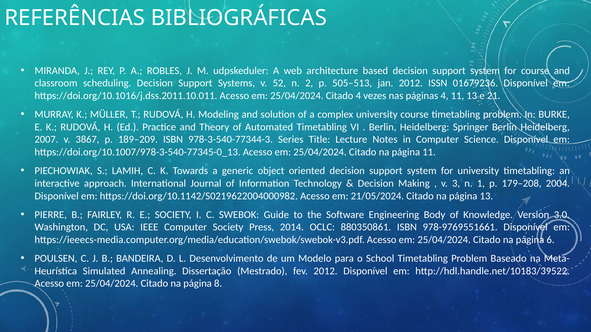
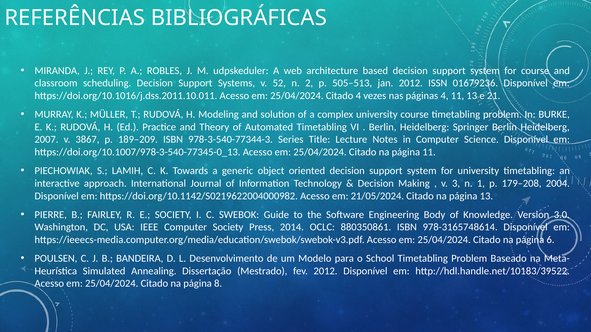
978-9769551661: 978-9769551661 -> 978-3165748614
